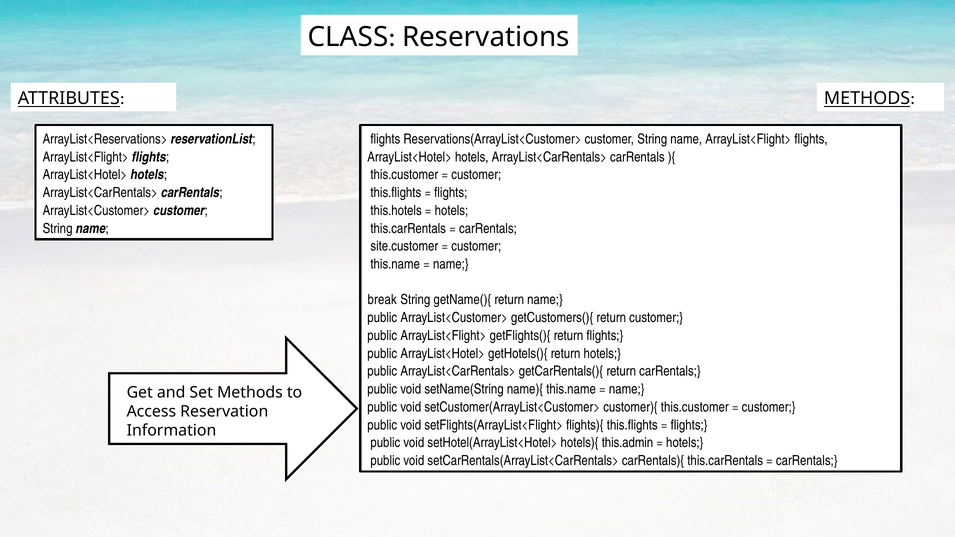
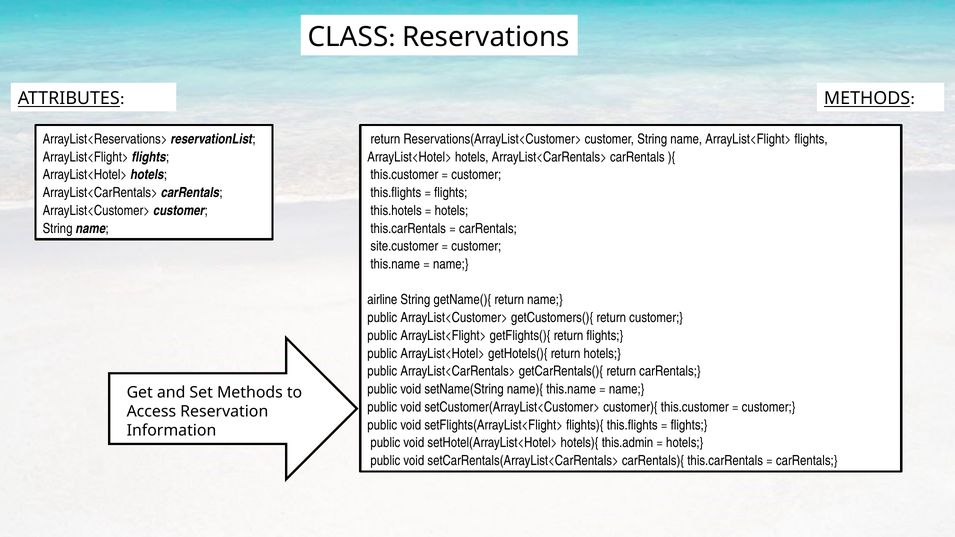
flights at (385, 139): flights -> return
break: break -> airline
